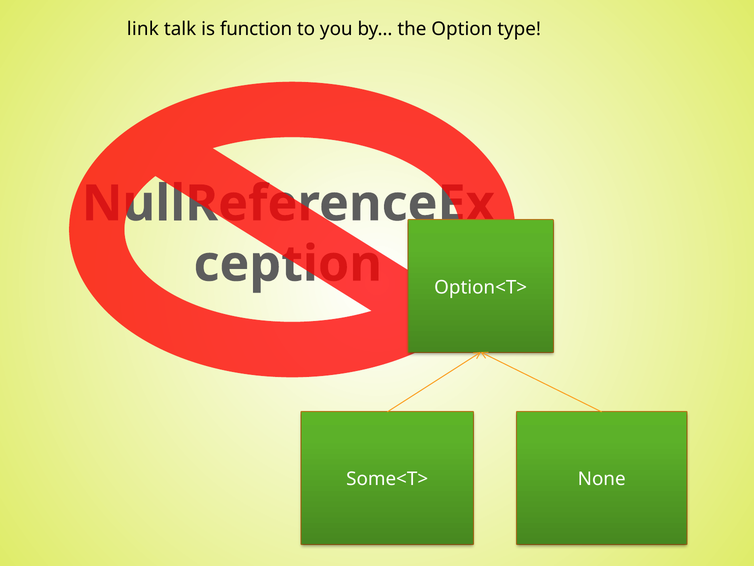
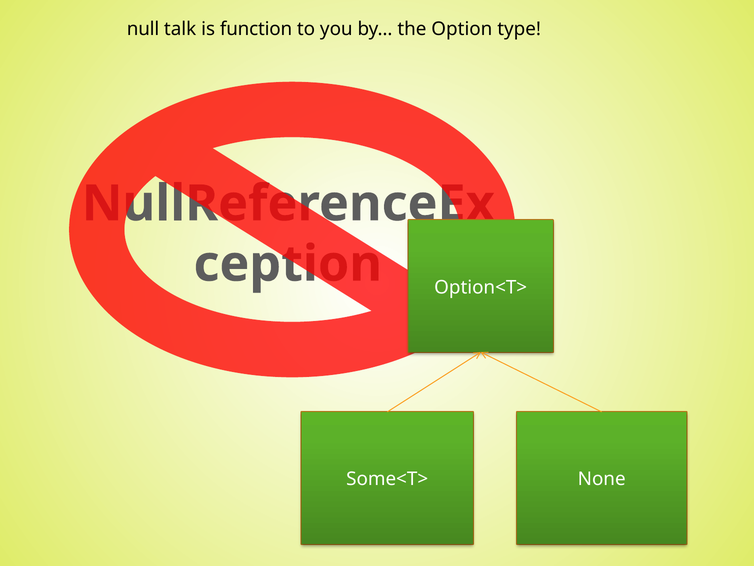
link: link -> null
